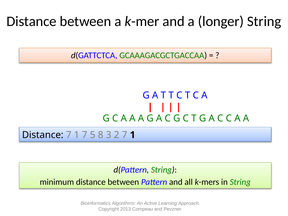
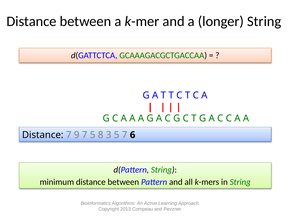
Distance 7 1: 1 -> 9
3 2: 2 -> 5
1 at (133, 135): 1 -> 6
